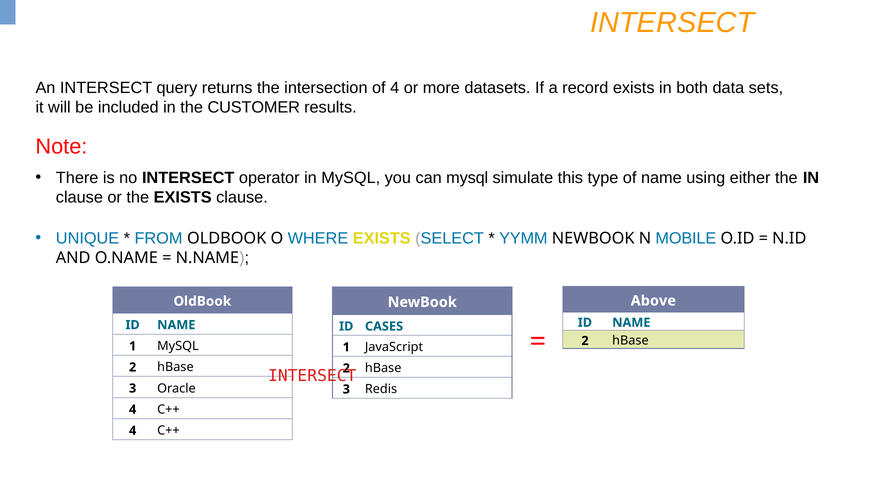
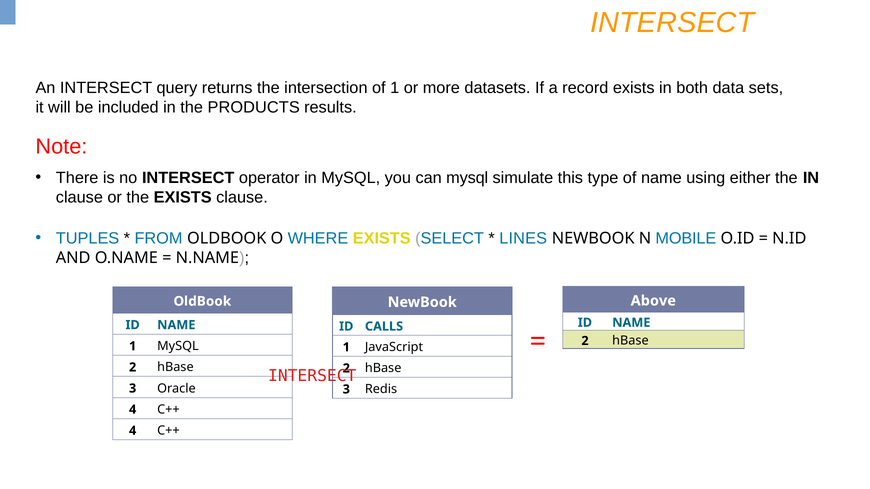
of 4: 4 -> 1
CUSTOMER: CUSTOMER -> PRODUCTS
UNIQUE: UNIQUE -> TUPLES
YYMM: YYMM -> LINES
CASES: CASES -> CALLS
